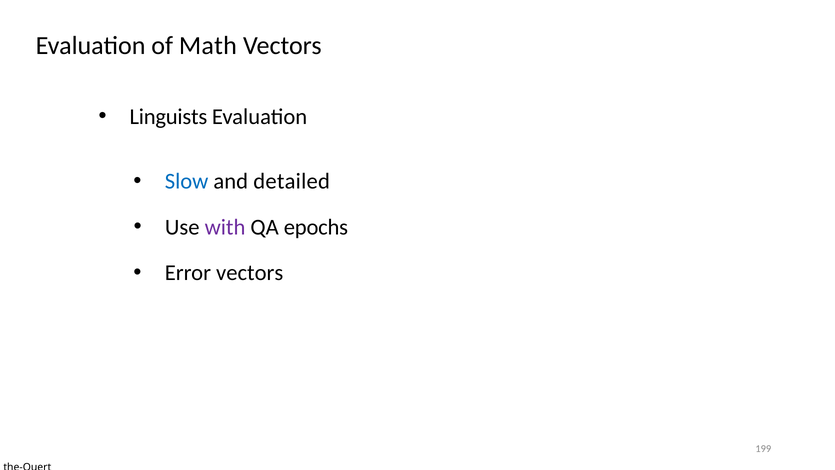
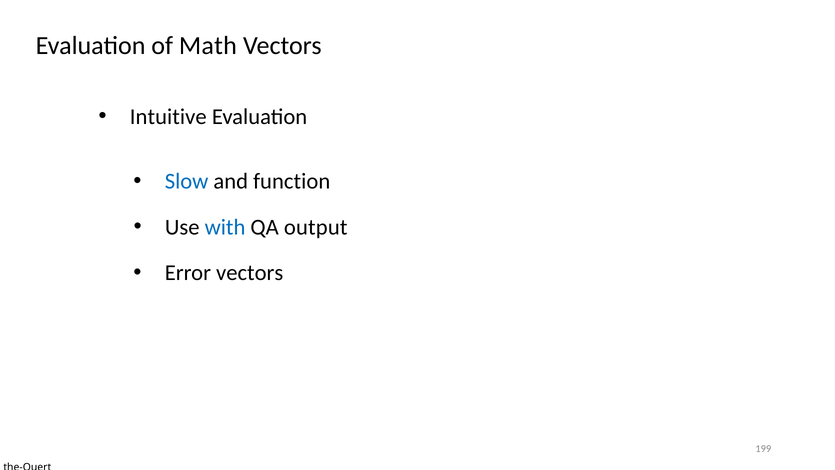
Linguists: Linguists -> Intuitive
detailed: detailed -> function
with colour: purple -> blue
epochs: epochs -> output
